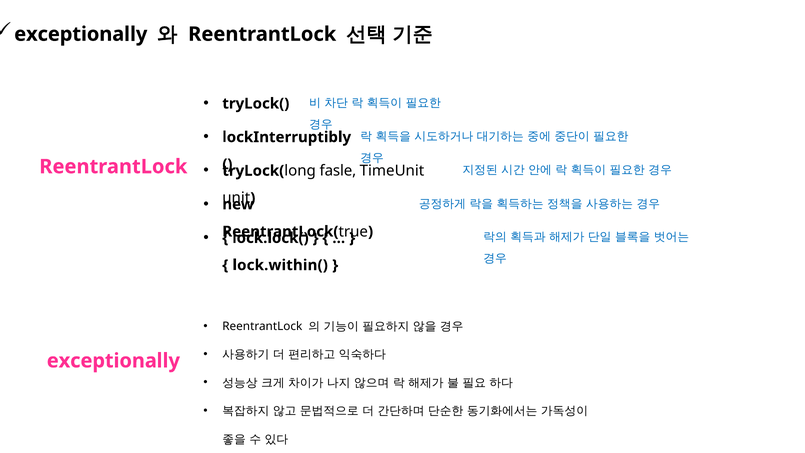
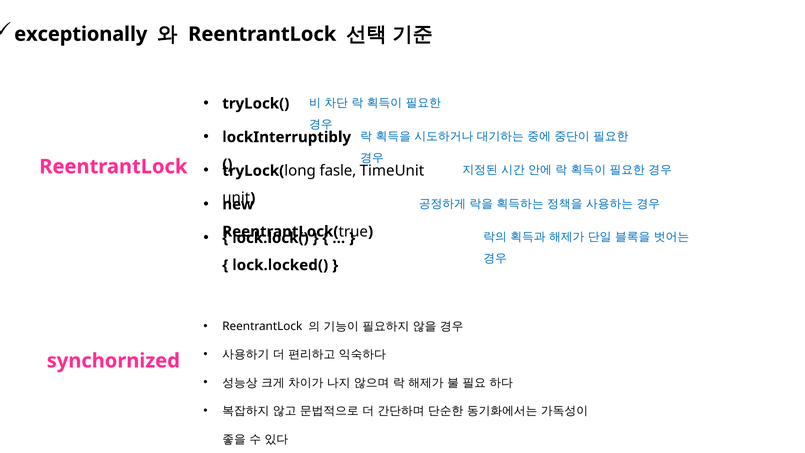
lock.within(: lock.within( -> lock.locked(
exceptionally at (113, 361): exceptionally -> synchornized
